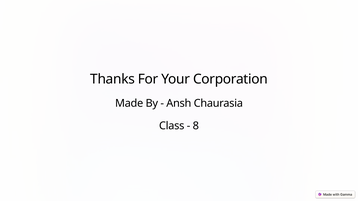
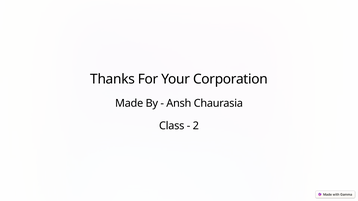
8: 8 -> 2
